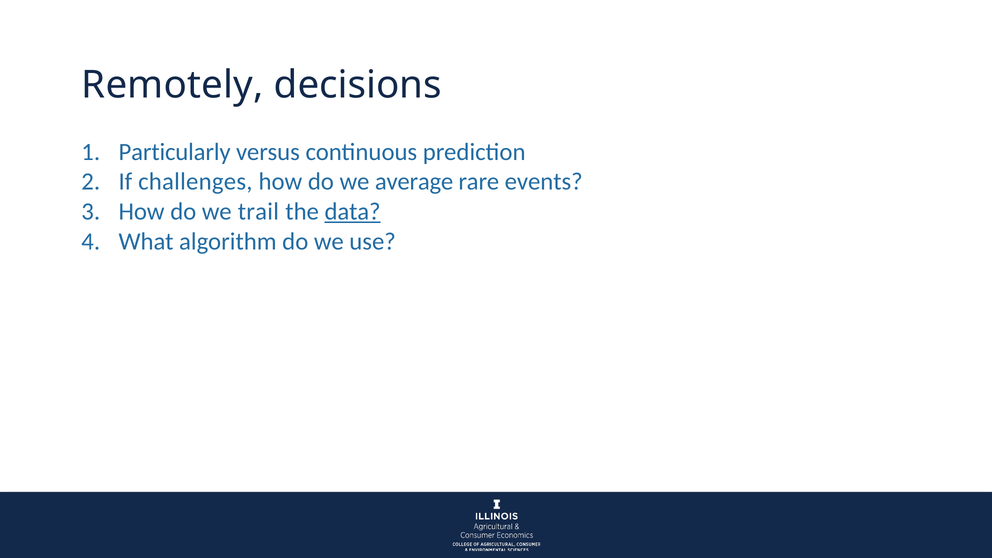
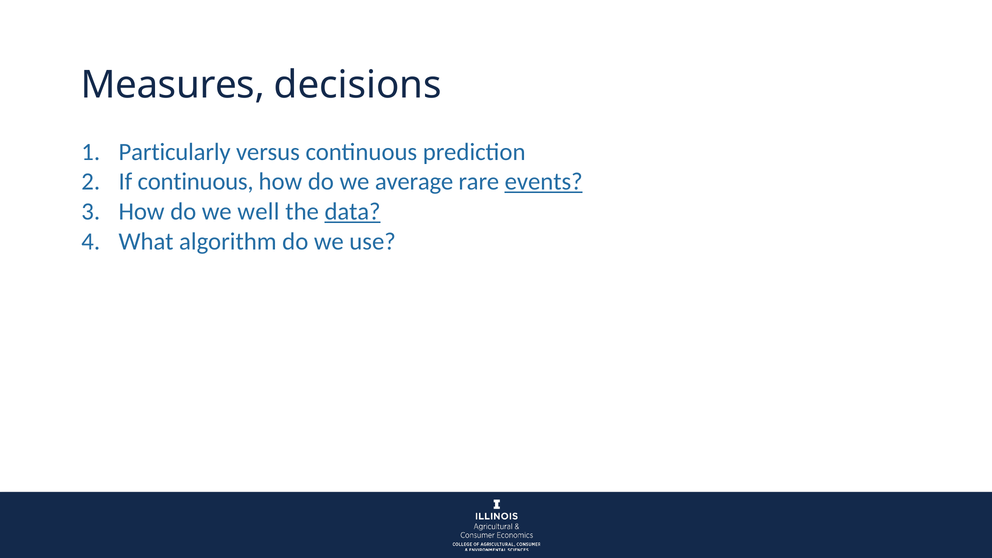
Remotely: Remotely -> Measures
If challenges: challenges -> continuous
events underline: none -> present
trail: trail -> well
